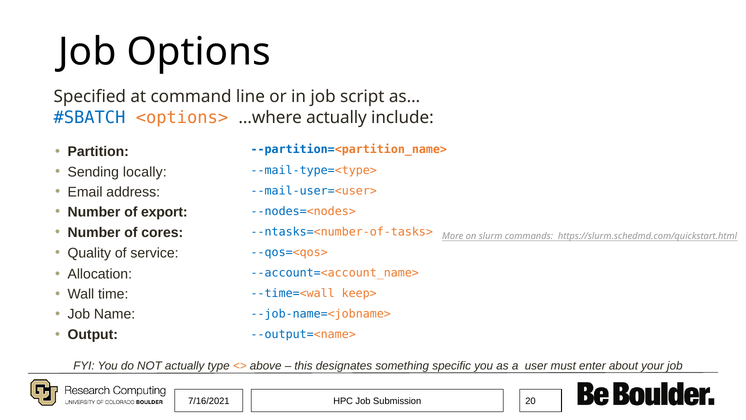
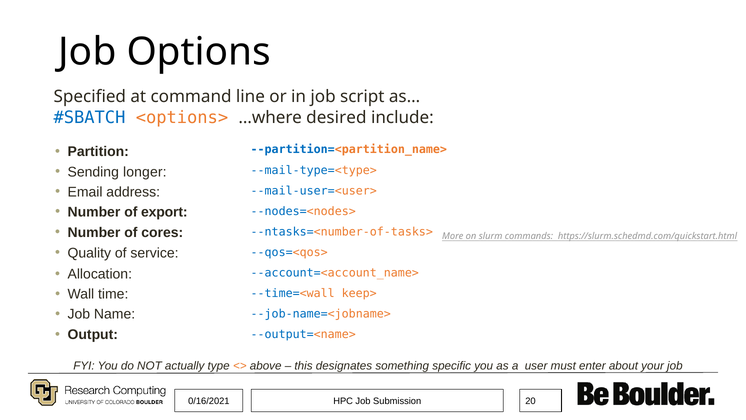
…where actually: actually -> desired
locally: locally -> longer
7/16/2021: 7/16/2021 -> 0/16/2021
